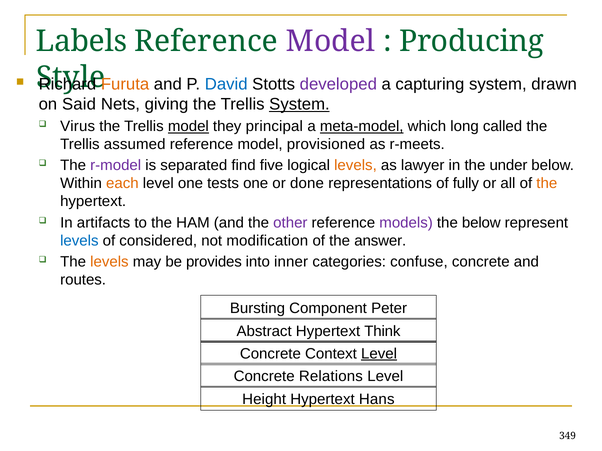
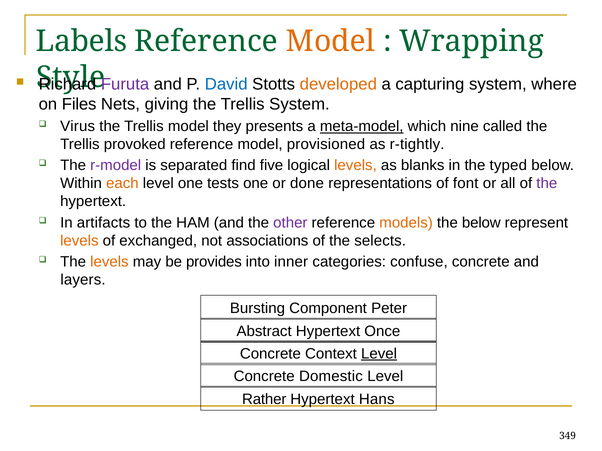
Model at (331, 41) colour: purple -> orange
Producing: Producing -> Wrapping
Furuta colour: orange -> purple
developed colour: purple -> orange
drawn: drawn -> where
Said: Said -> Files
System at (299, 105) underline: present -> none
model at (188, 126) underline: present -> none
principal: principal -> presents
long: long -> nine
assumed: assumed -> provoked
r-meets: r-meets -> r-tightly
lawyer: lawyer -> blanks
under: under -> typed
fully: fully -> font
the at (547, 184) colour: orange -> purple
models colour: purple -> orange
levels at (79, 241) colour: blue -> orange
considered: considered -> exchanged
modification: modification -> associations
answer: answer -> selects
routes: routes -> layers
Think: Think -> Once
Relations: Relations -> Domestic
Height: Height -> Rather
